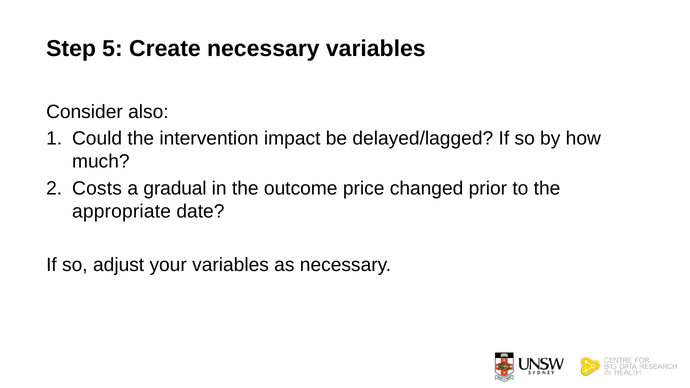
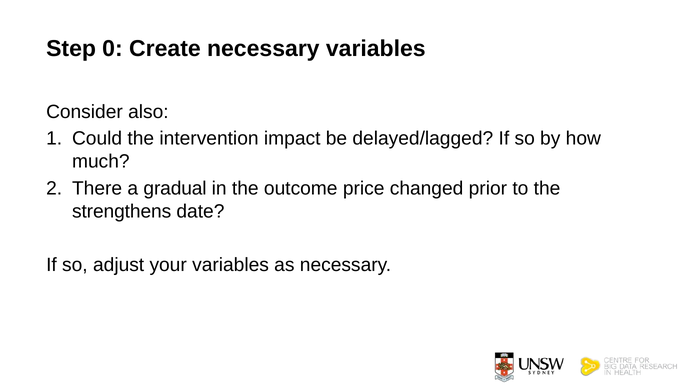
5: 5 -> 0
Costs: Costs -> There
appropriate: appropriate -> strengthens
